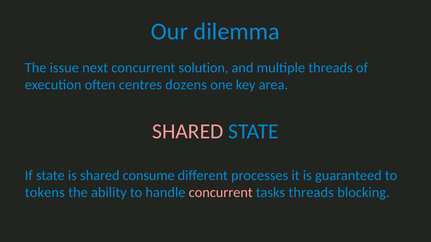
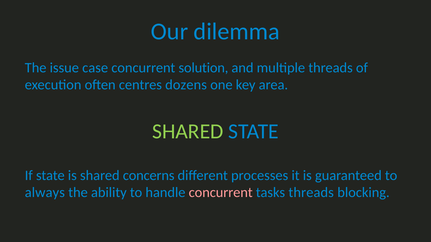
next: next -> case
SHARED at (188, 132) colour: pink -> light green
consume: consume -> concerns
tokens: tokens -> always
